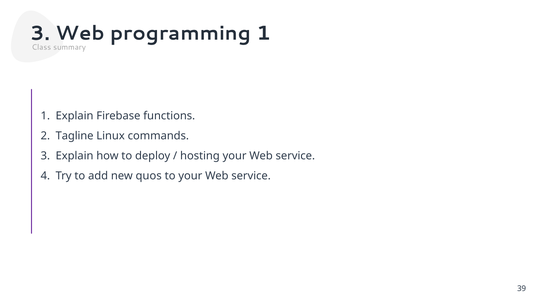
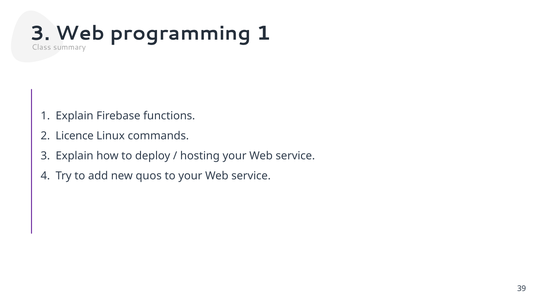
Tagline: Tagline -> Licence
